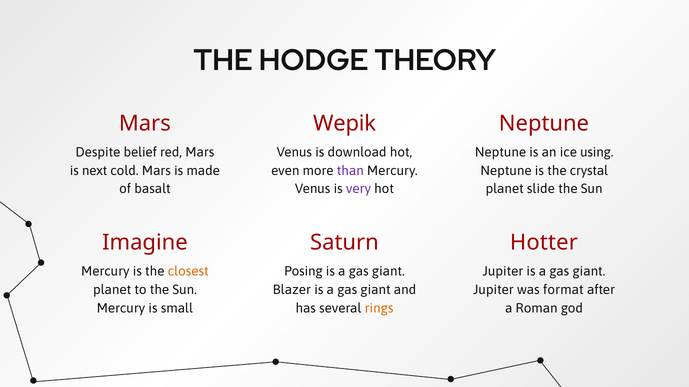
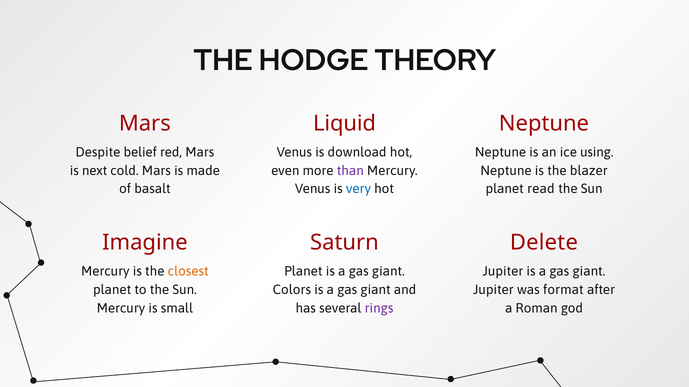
Wepik: Wepik -> Liquid
crystal: crystal -> blazer
very colour: purple -> blue
slide: slide -> read
Hotter: Hotter -> Delete
Posing at (303, 272): Posing -> Planet
Blazer: Blazer -> Colors
rings colour: orange -> purple
